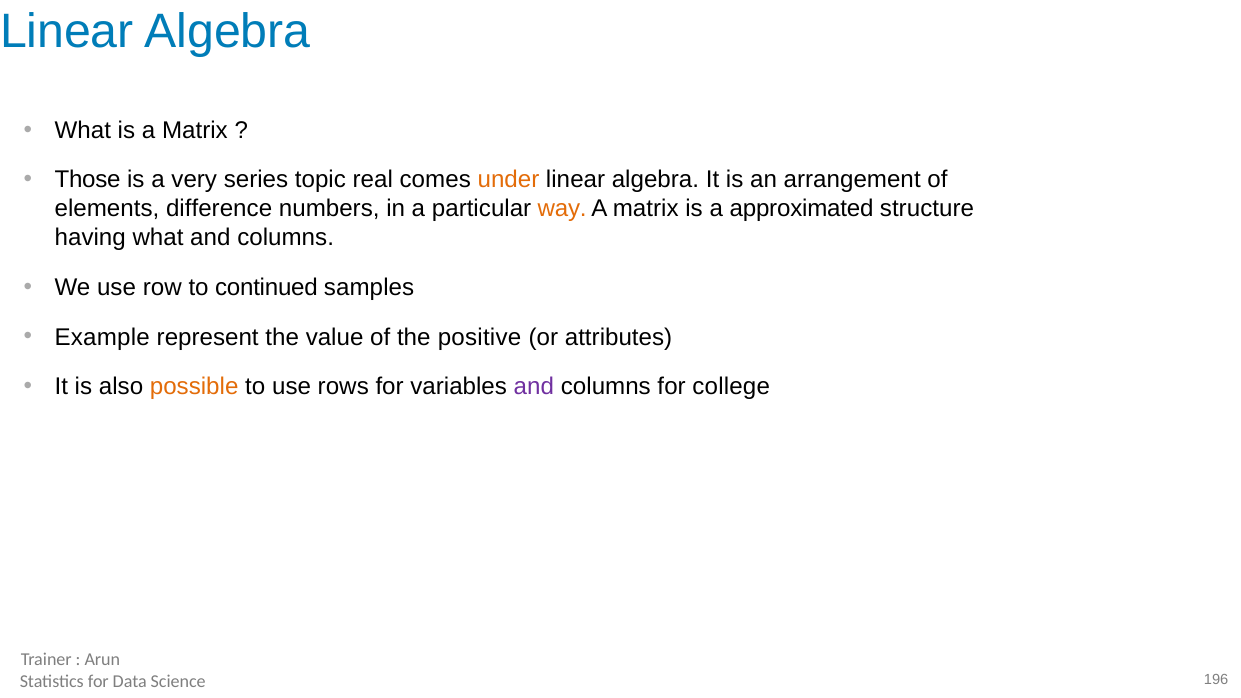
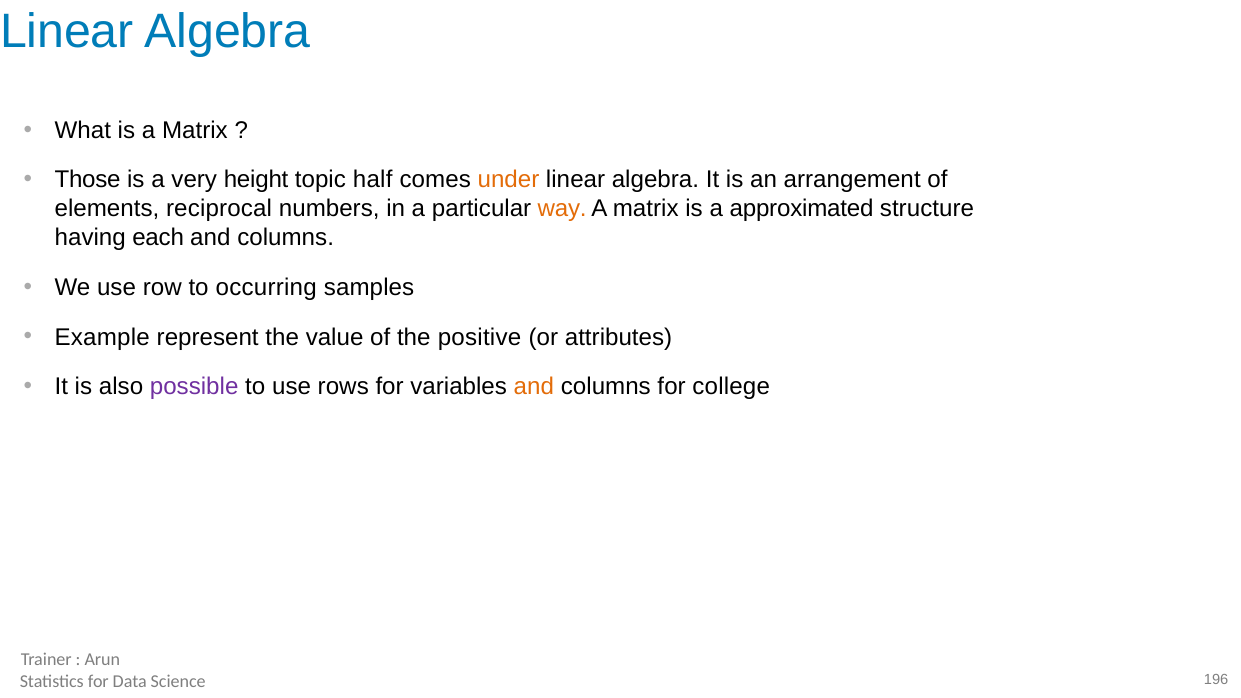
series: series -> height
real: real -> half
difference: difference -> reciprocal
having what: what -> each
continued: continued -> occurring
possible colour: orange -> purple
and at (534, 387) colour: purple -> orange
